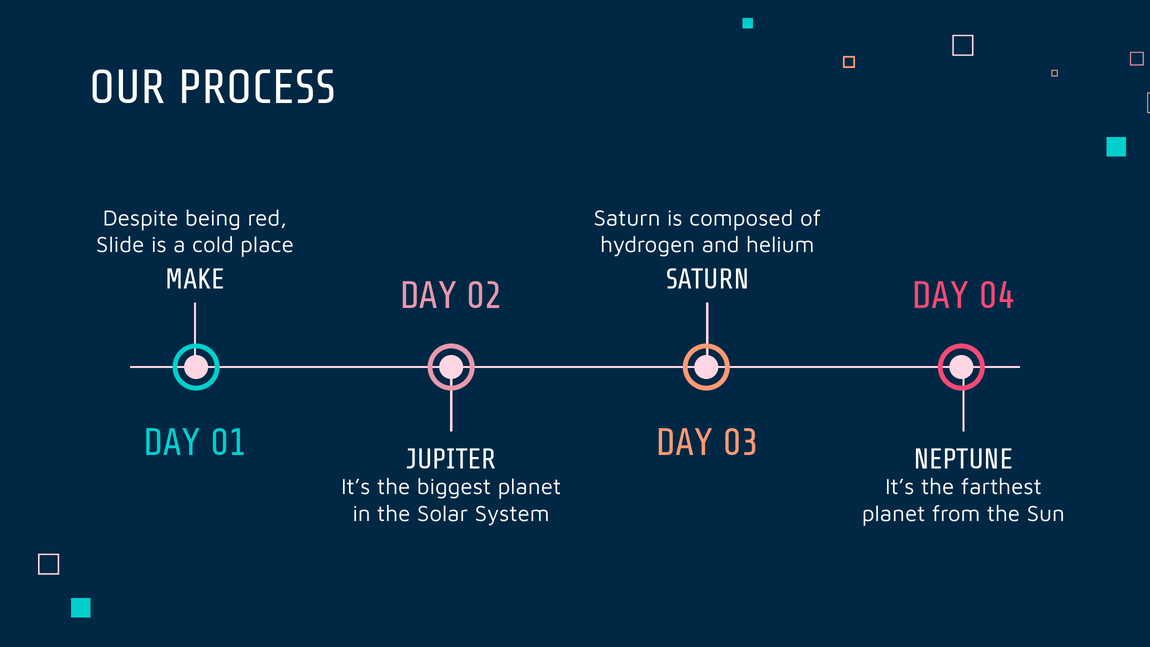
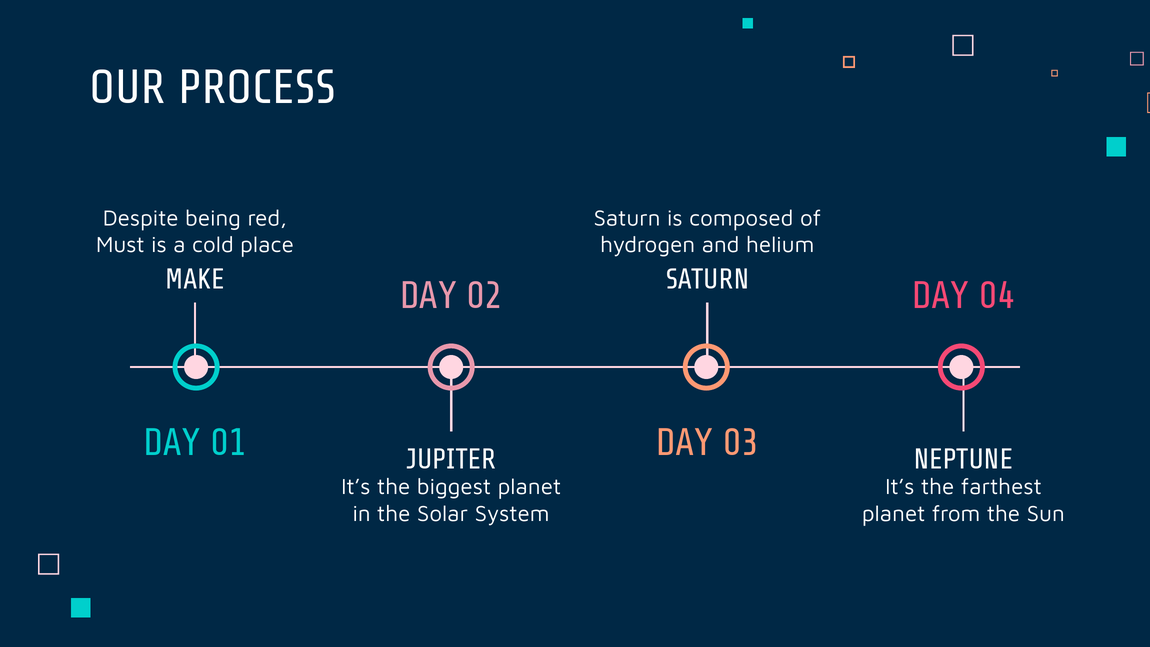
Slide: Slide -> Must
